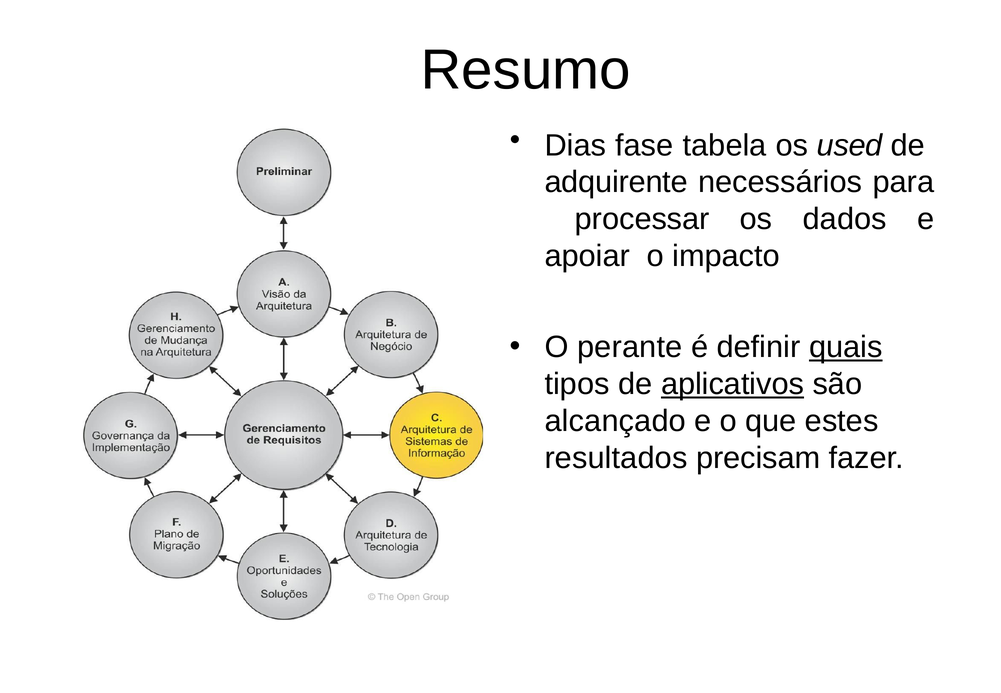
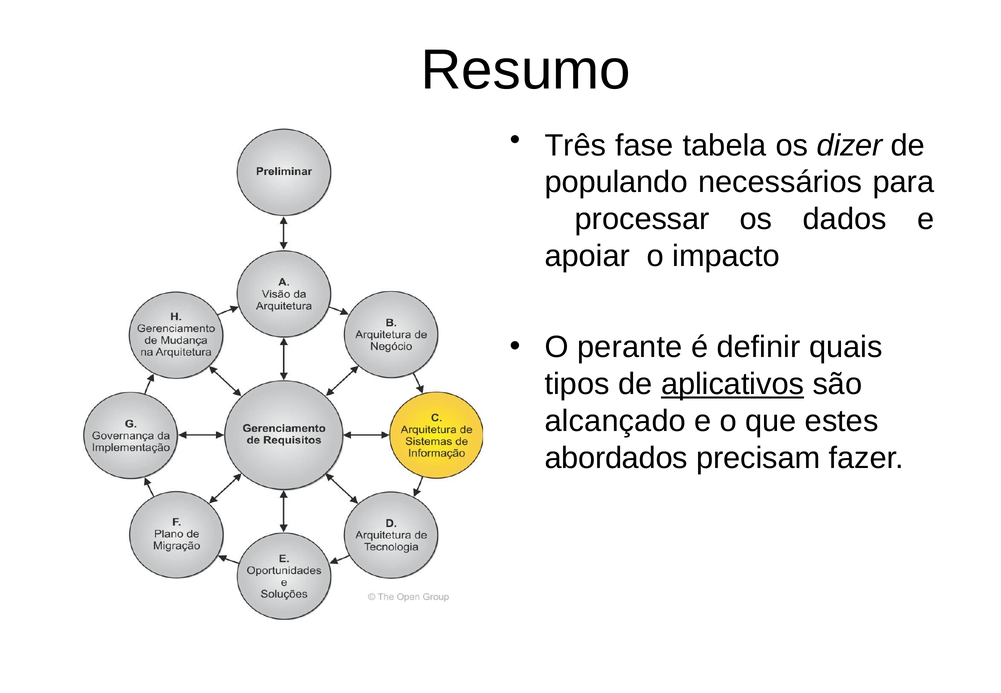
Dias: Dias -> Três
used: used -> dizer
adquirente: adquirente -> populando
quais underline: present -> none
resultados: resultados -> abordados
